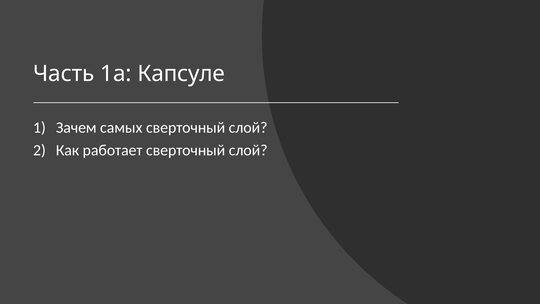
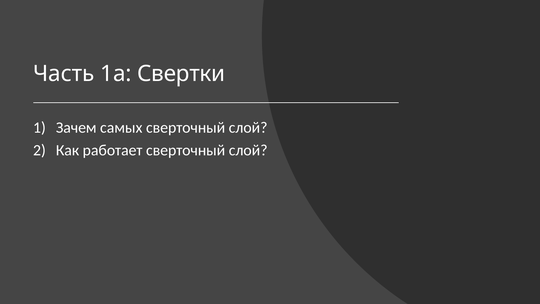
Капсуле: Капсуле -> Свертки
